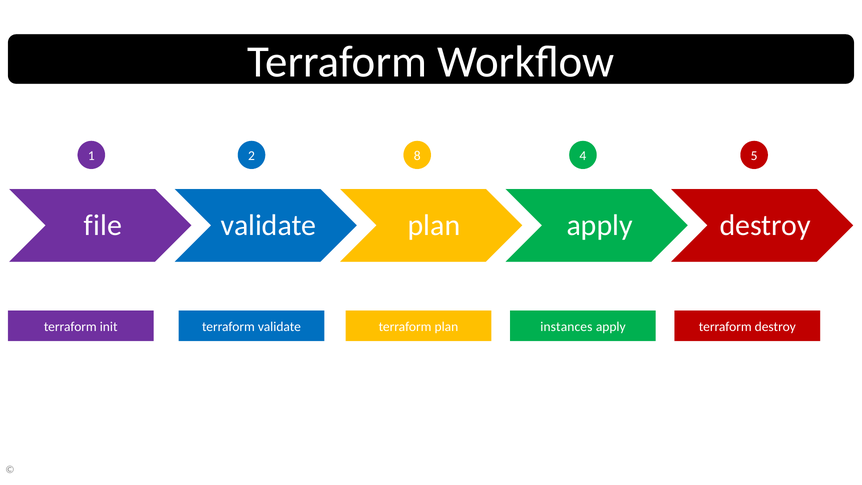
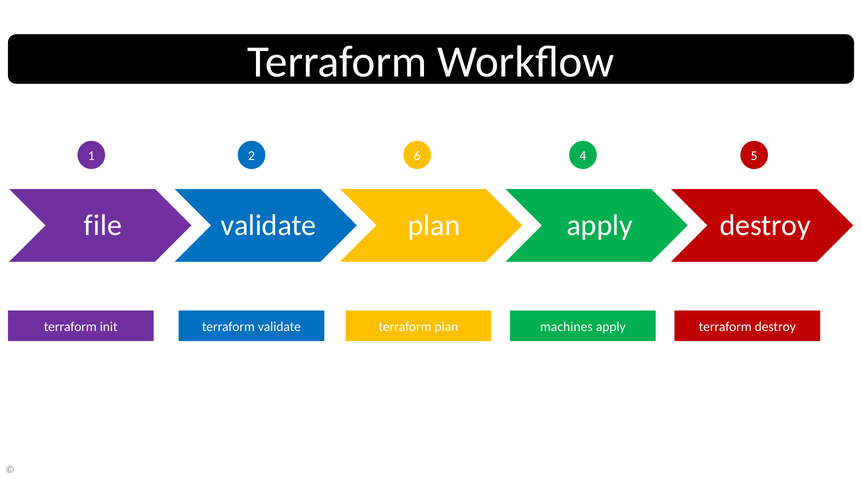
8: 8 -> 6
instances: instances -> machines
